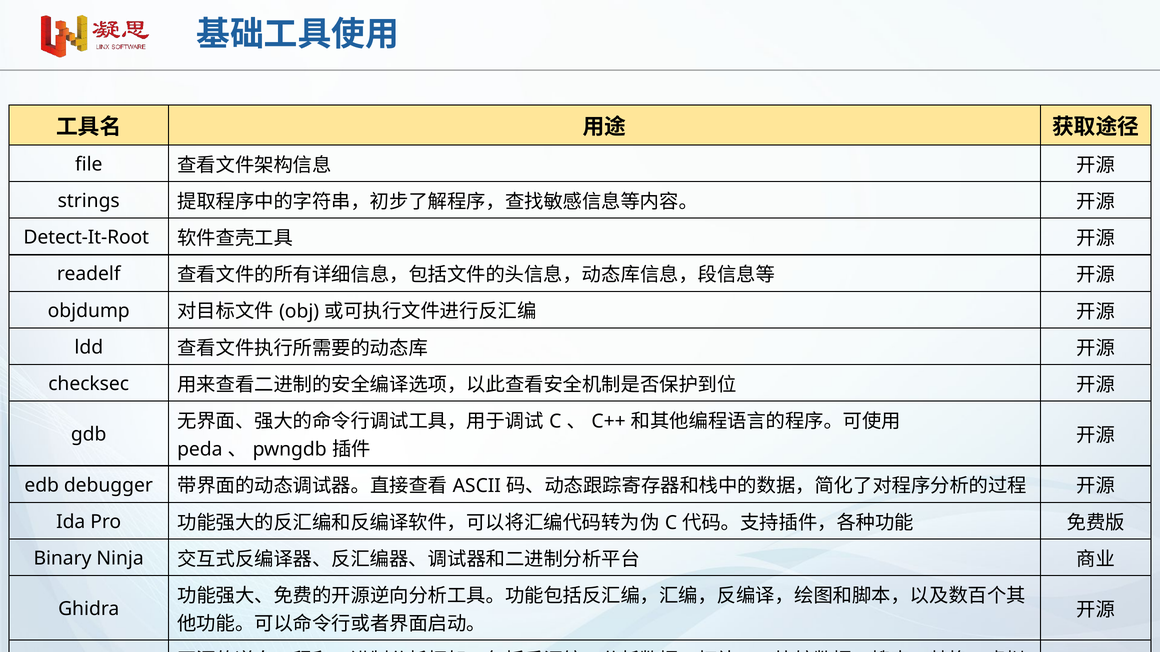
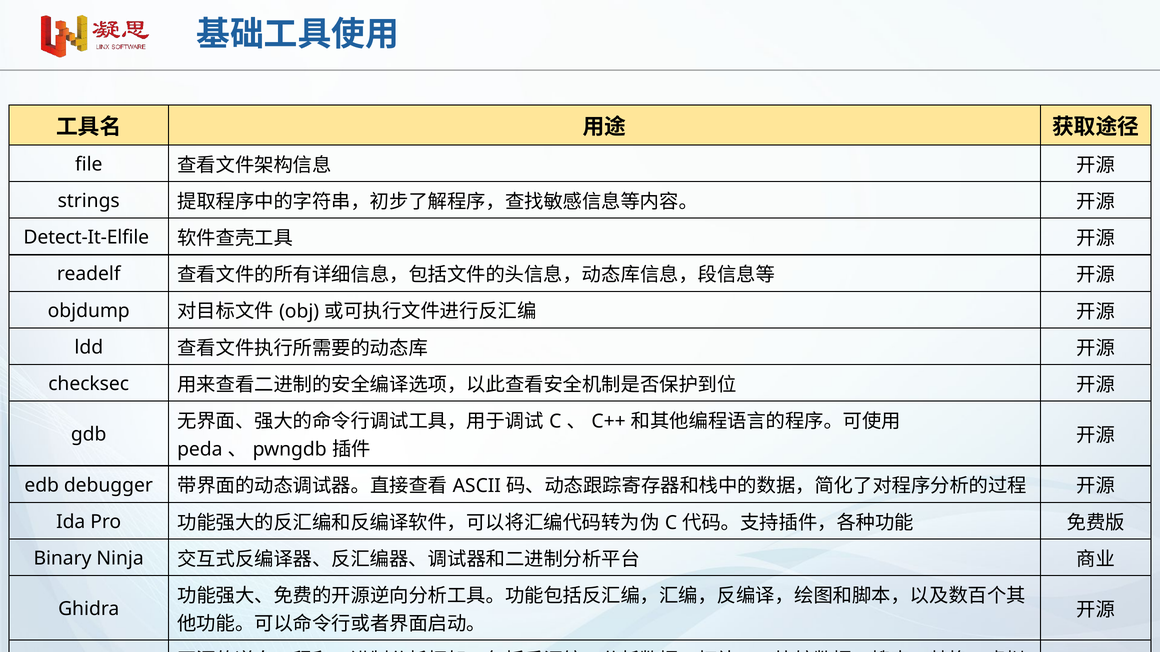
Detect-It-Root: Detect-It-Root -> Detect-It-Elfile
